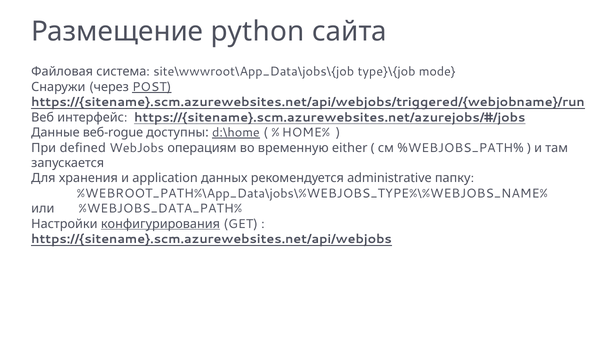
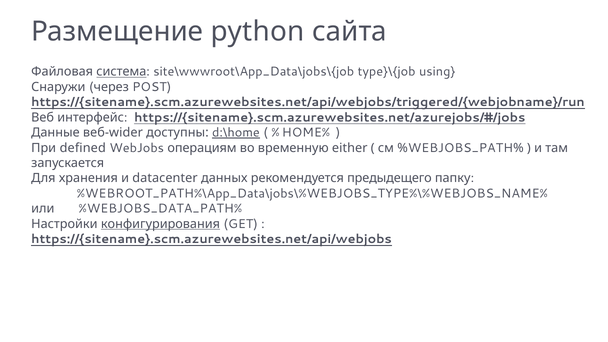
система underline: none -> present
mode: mode -> using
POST underline: present -> none
веб-rogue: веб-rogue -> веб-wider
application: application -> datacenter
administrative: administrative -> предыдещего
